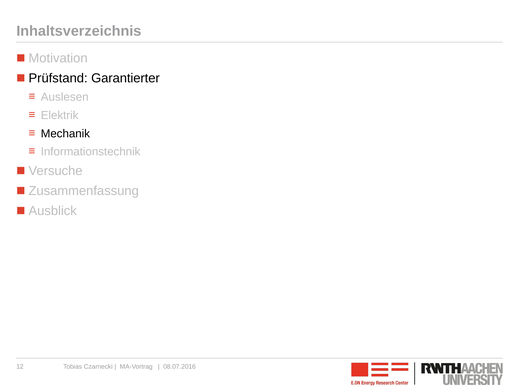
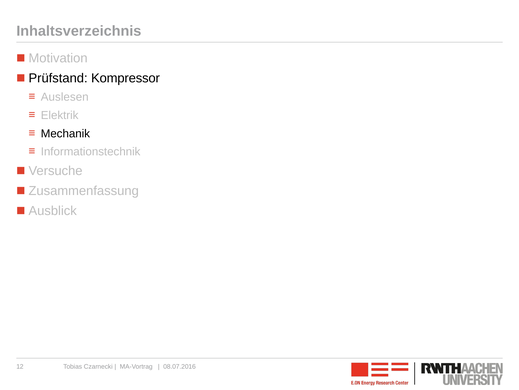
Garantierter: Garantierter -> Kompressor
